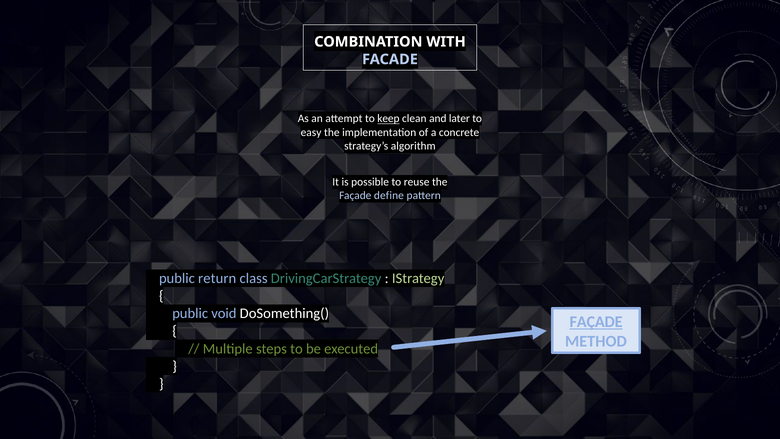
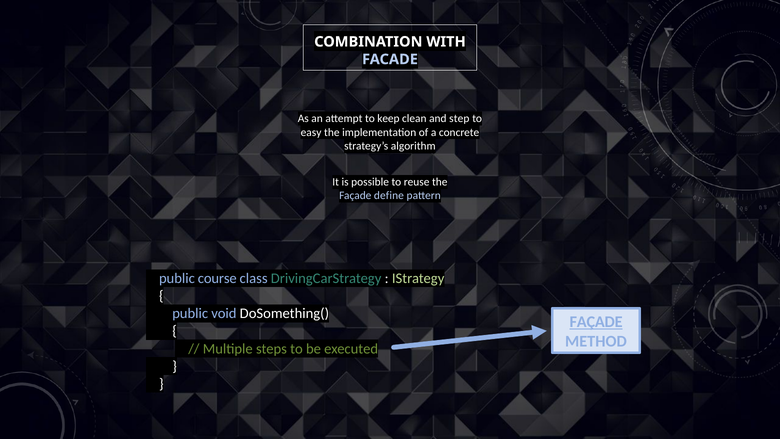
keep underline: present -> none
later: later -> step
return: return -> course
